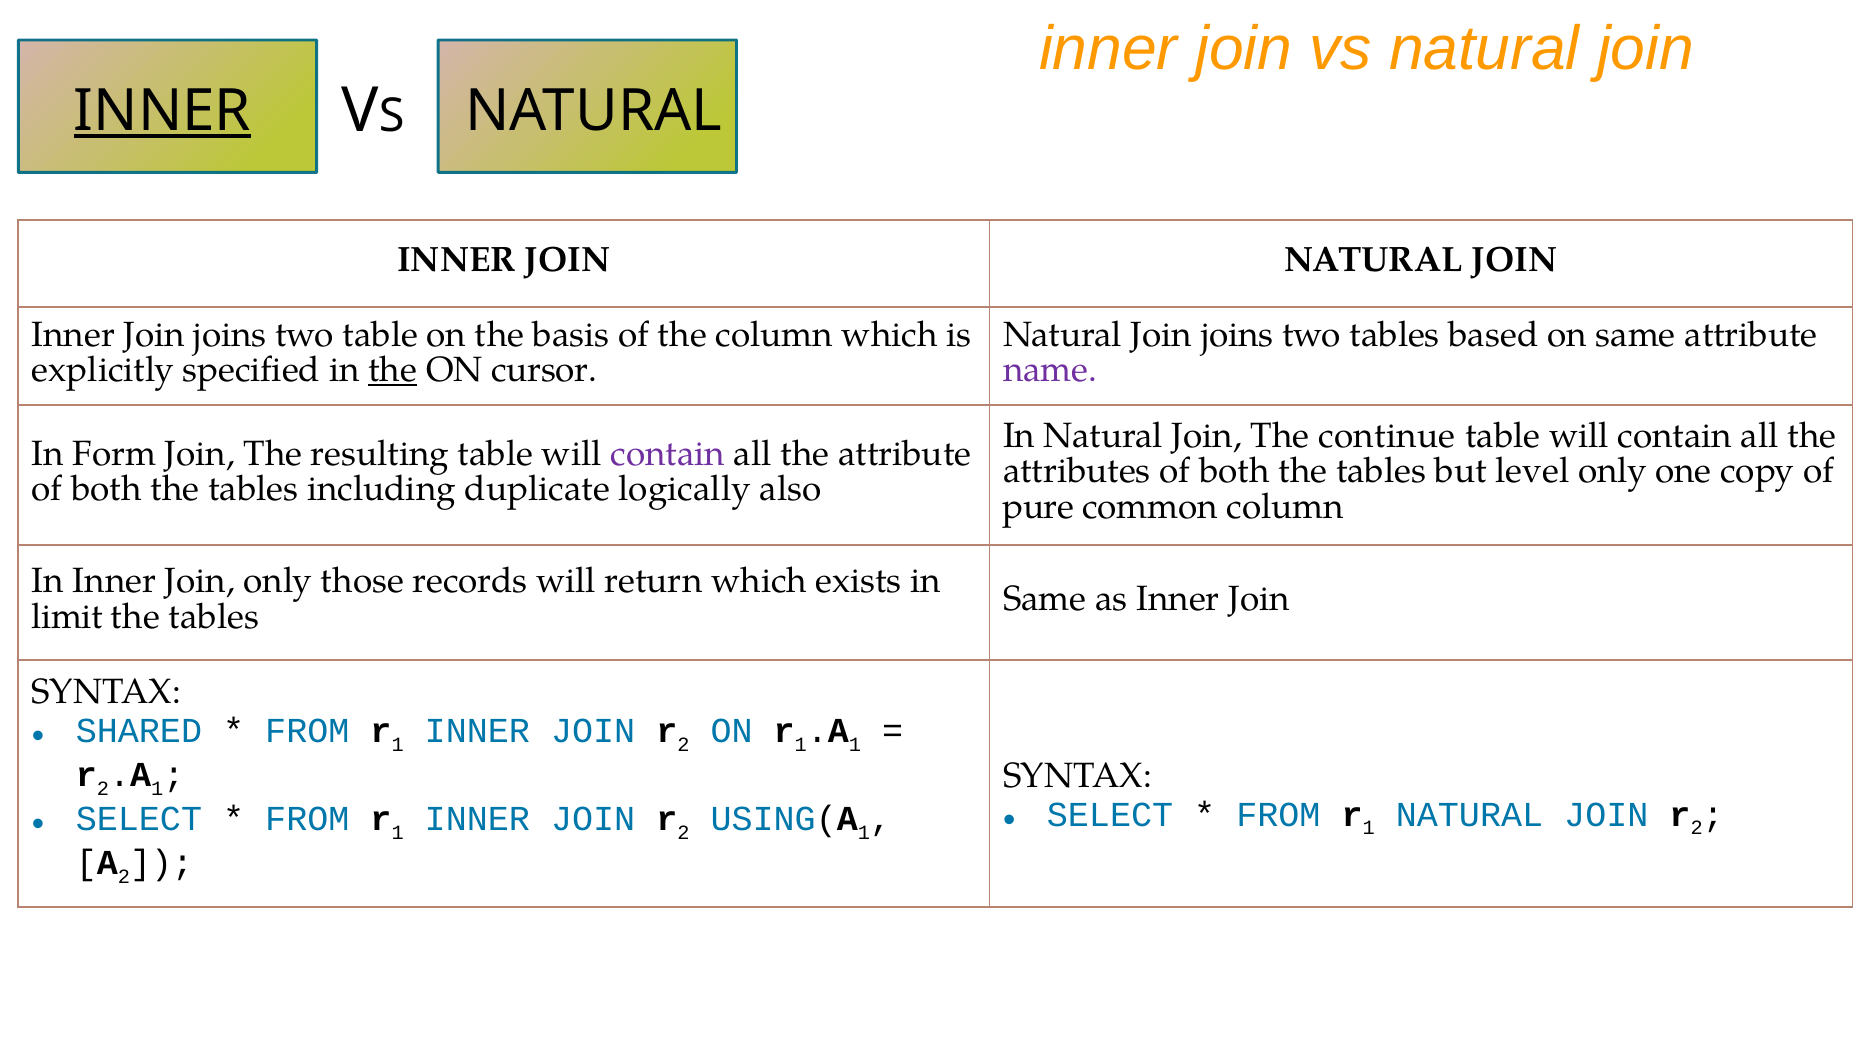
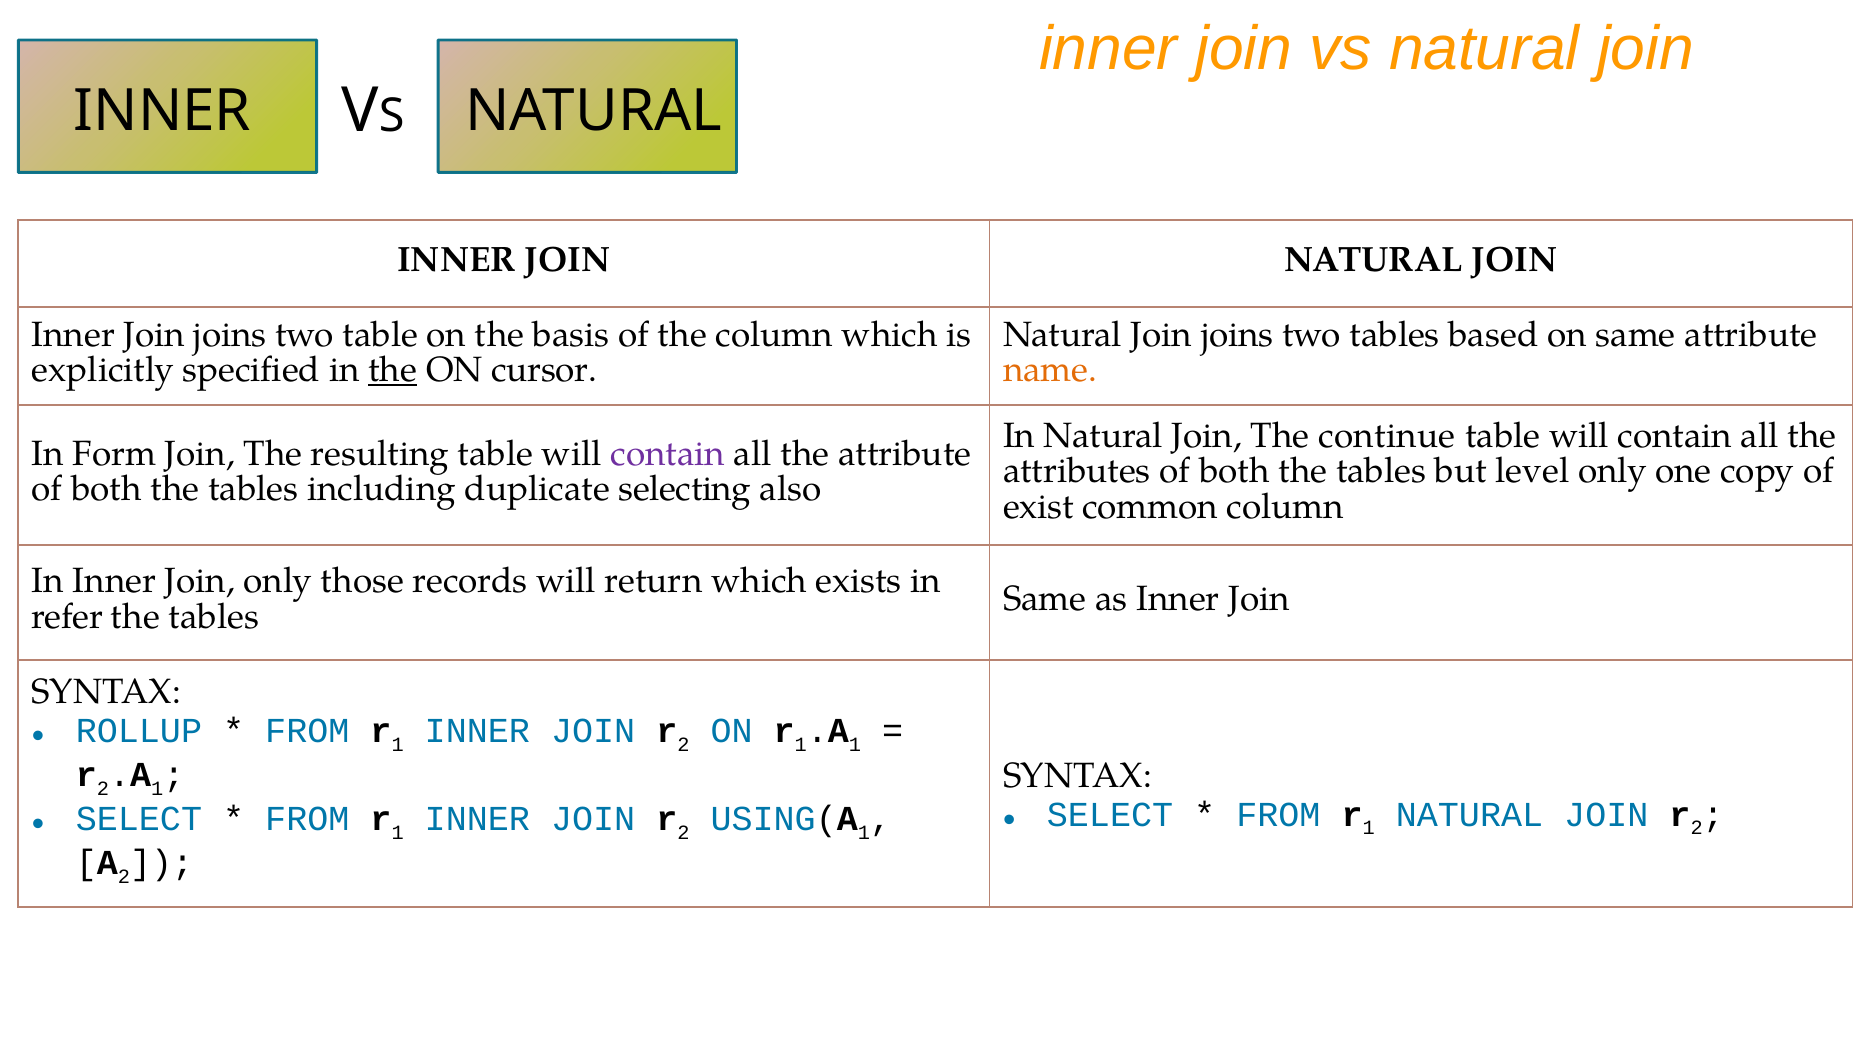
INNER at (163, 111) underline: present -> none
name colour: purple -> orange
logically: logically -> selecting
pure: pure -> exist
limit: limit -> refer
SHARED: SHARED -> ROLLUP
